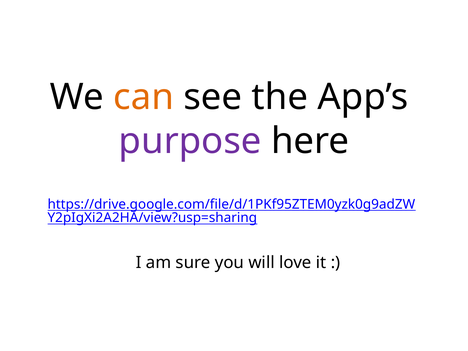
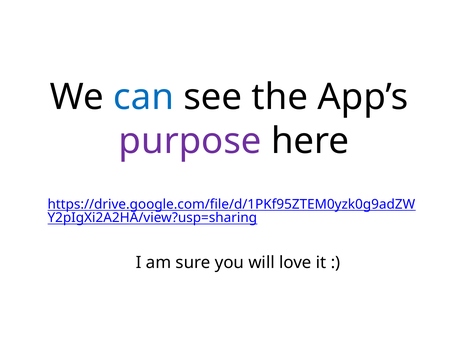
can colour: orange -> blue
